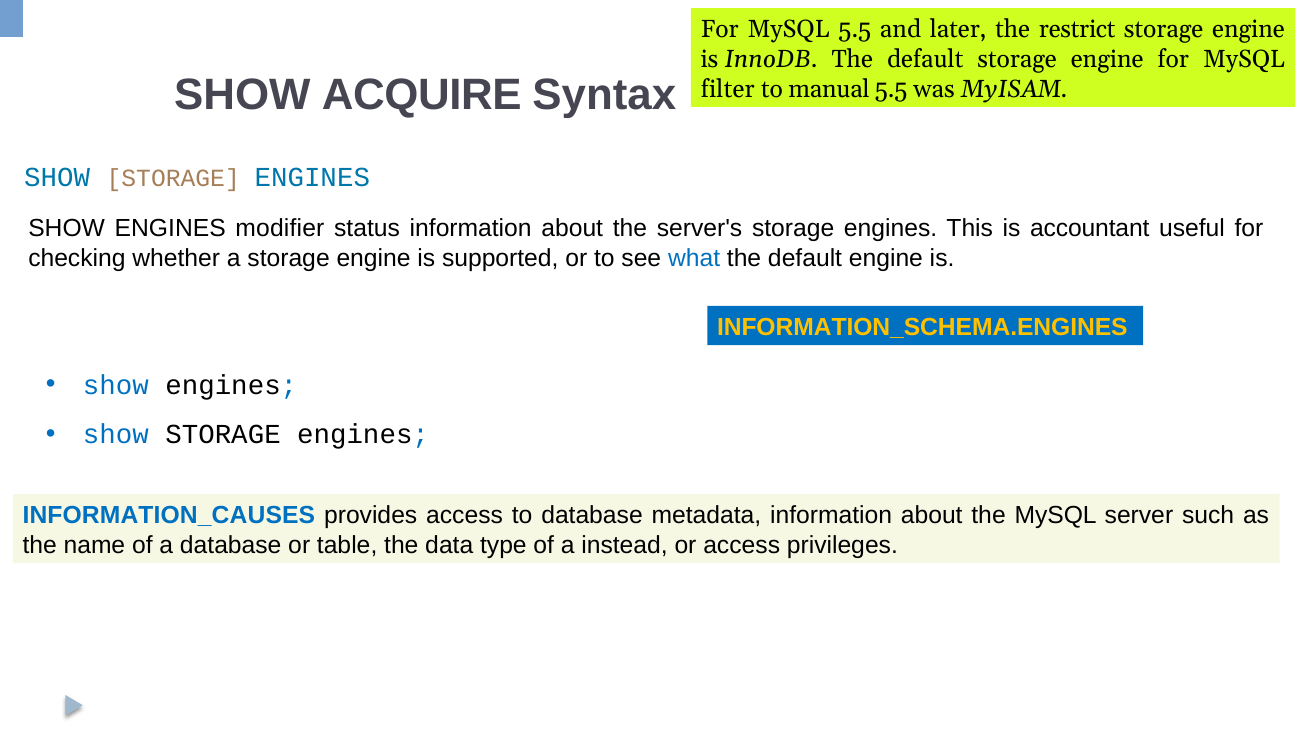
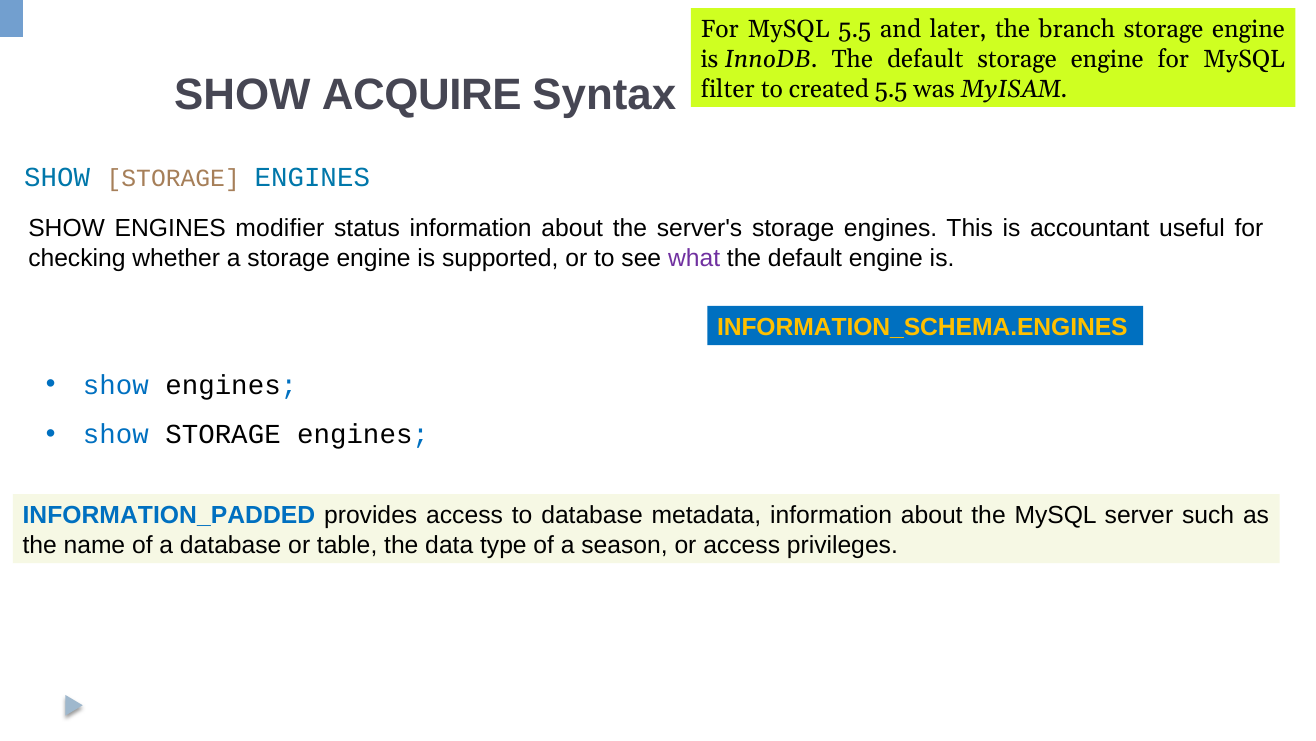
restrict: restrict -> branch
manual: manual -> created
what colour: blue -> purple
INFORMATION_CAUSES: INFORMATION_CAUSES -> INFORMATION_PADDED
instead: instead -> season
